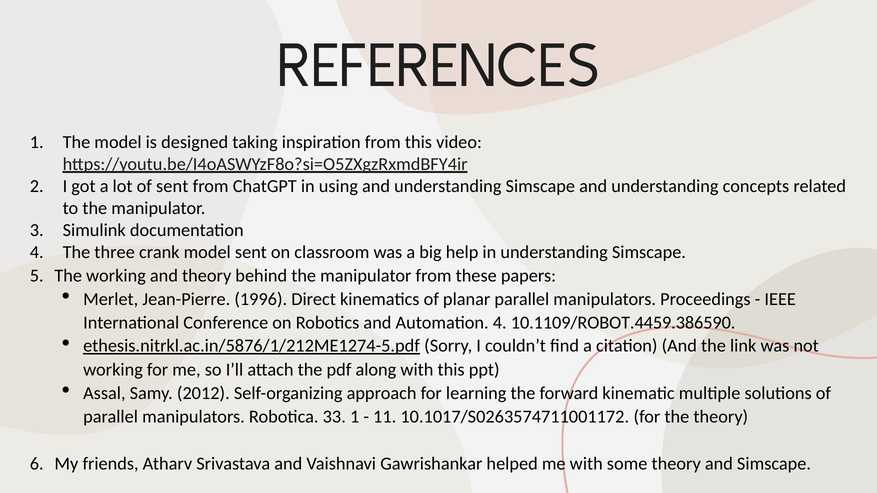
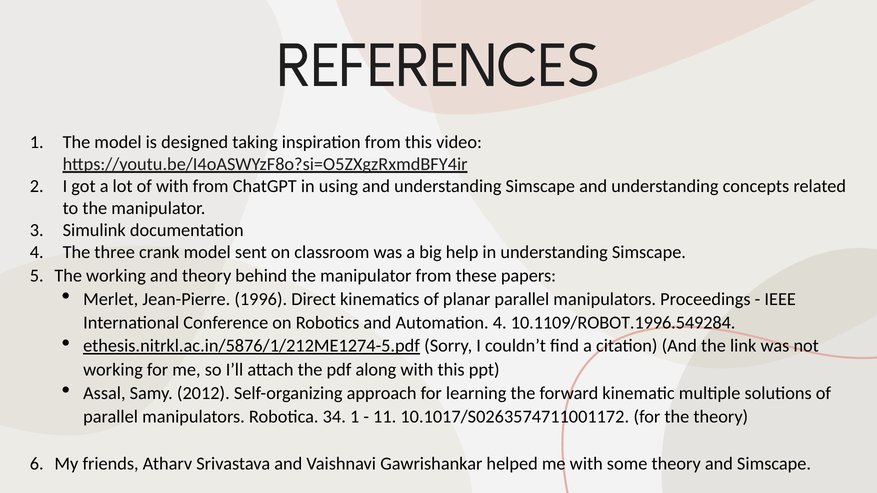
of sent: sent -> with
10.1109/ROBOT.4459.386590: 10.1109/ROBOT.4459.386590 -> 10.1109/ROBOT.1996.549284
33: 33 -> 34
